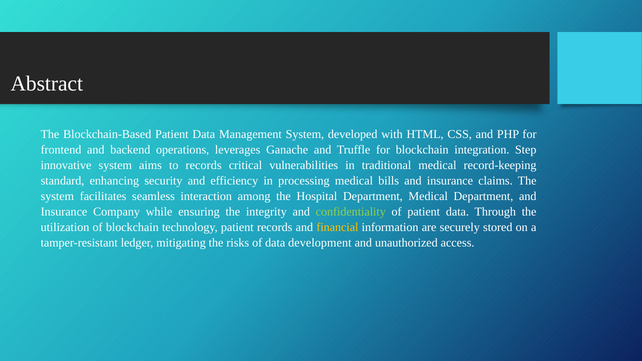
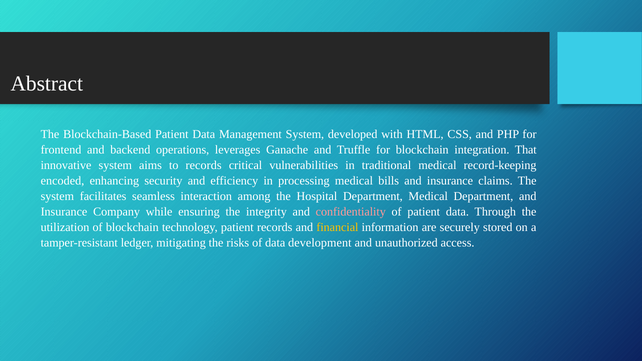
Step: Step -> That
standard: standard -> encoded
confidentiality colour: light green -> pink
